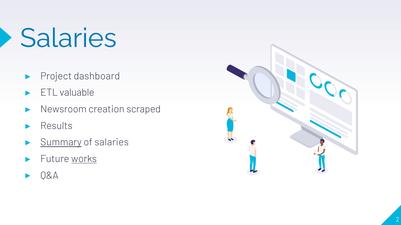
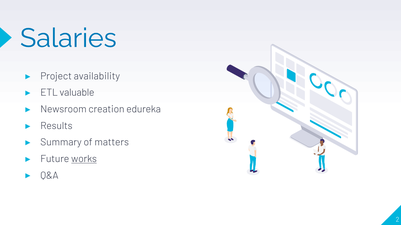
dashboard: dashboard -> availability
scraped: scraped -> edureka
Summary underline: present -> none
of salaries: salaries -> matters
